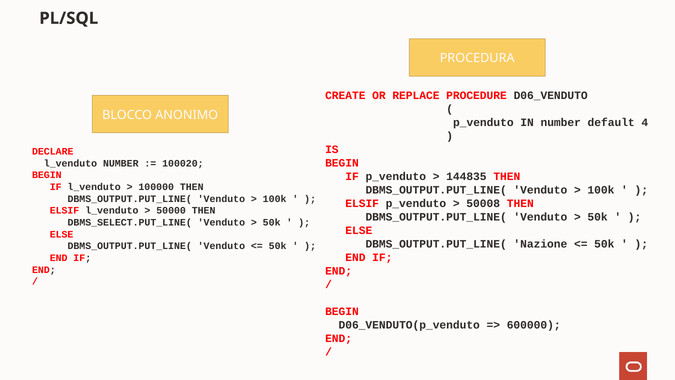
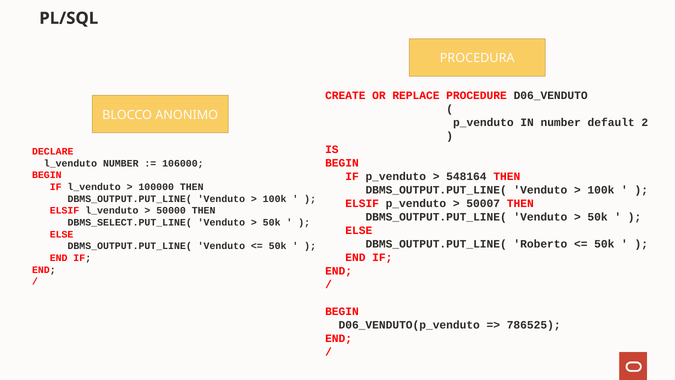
4: 4 -> 2
100020: 100020 -> 106000
144835: 144835 -> 548164
50008: 50008 -> 50007
Nazione: Nazione -> Roberto
600000: 600000 -> 786525
